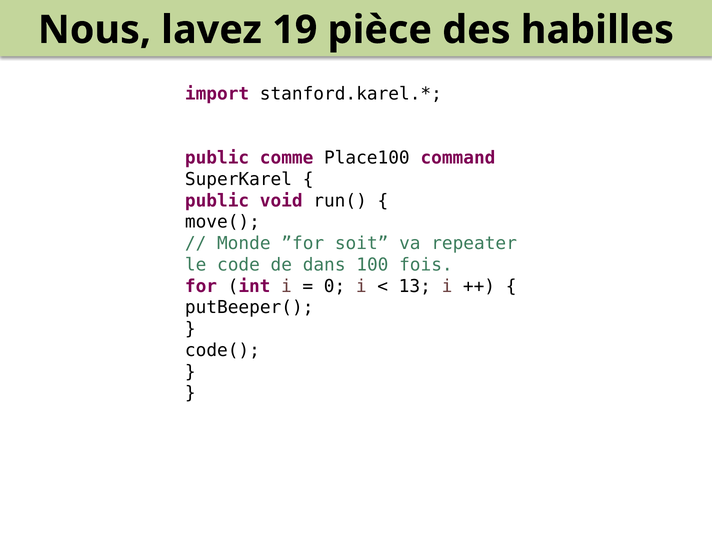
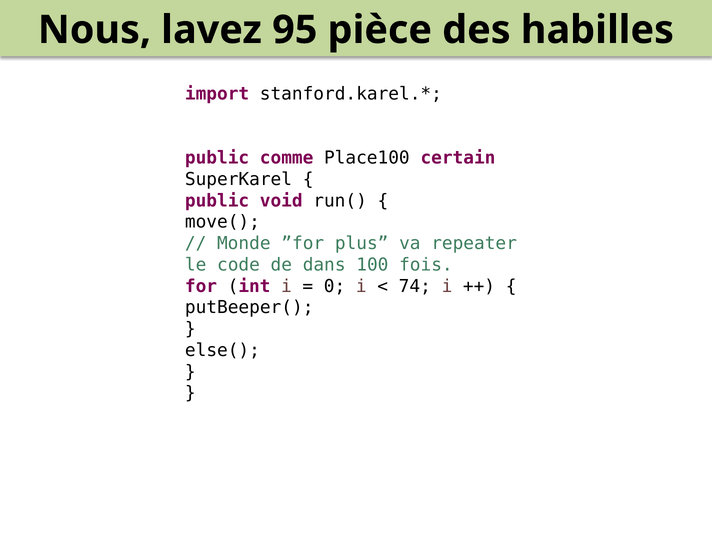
19: 19 -> 95
command: command -> certain
soit: soit -> plus
13: 13 -> 74
code(: code( -> else(
